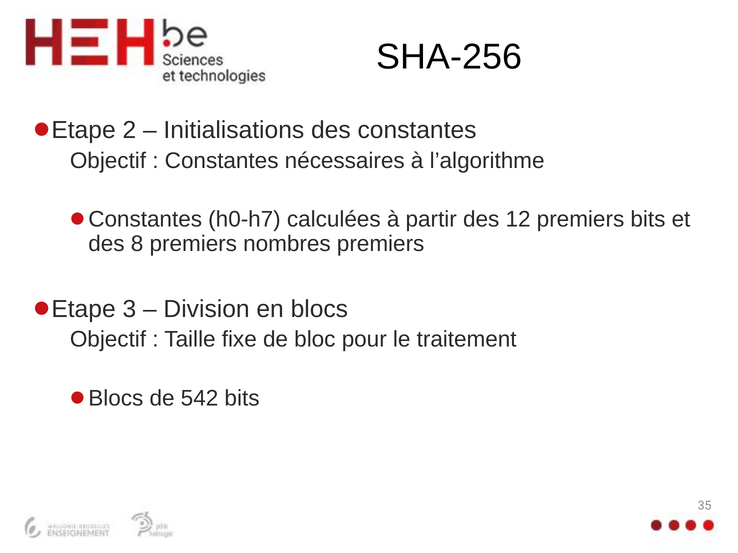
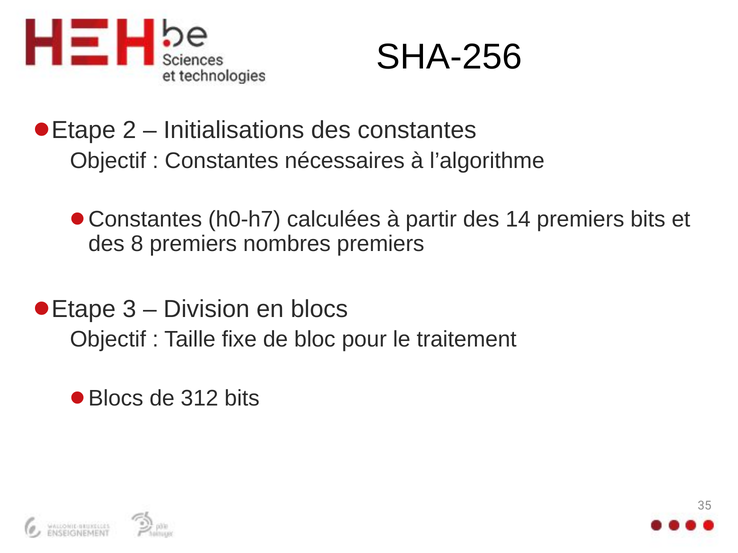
12: 12 -> 14
542: 542 -> 312
